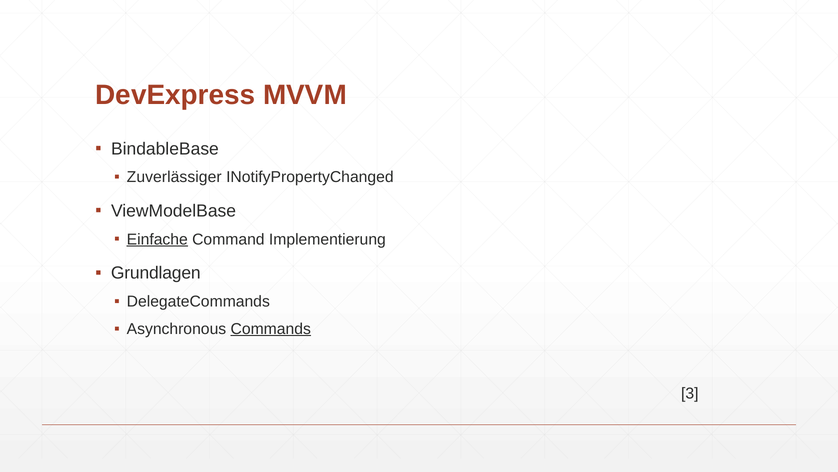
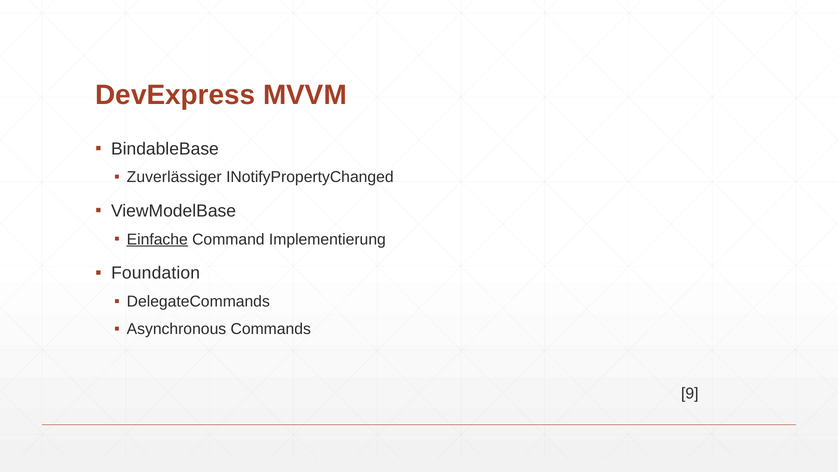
Grundlagen: Grundlagen -> Foundation
Commands underline: present -> none
3: 3 -> 9
